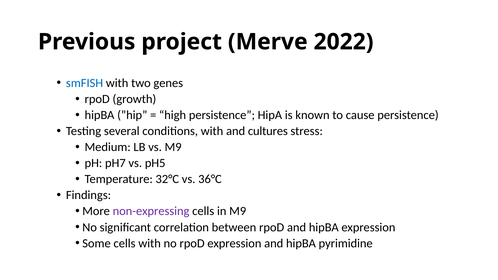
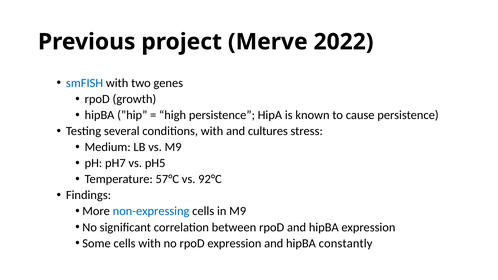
32°C: 32°C -> 57°C
36°C: 36°C -> 92°C
non-expressing colour: purple -> blue
pyrimidine: pyrimidine -> constantly
